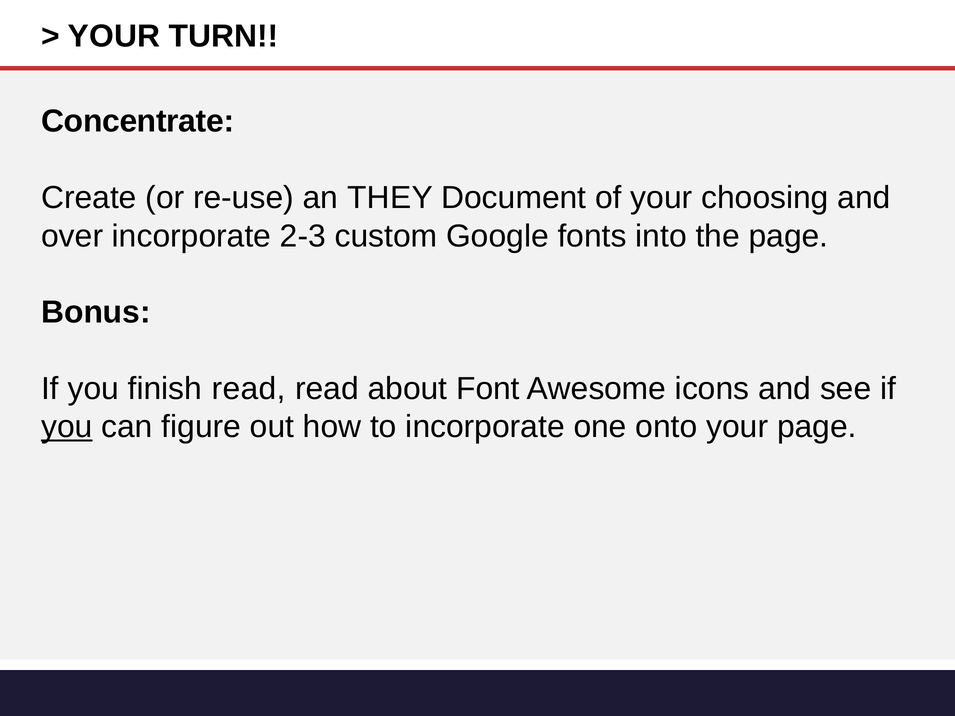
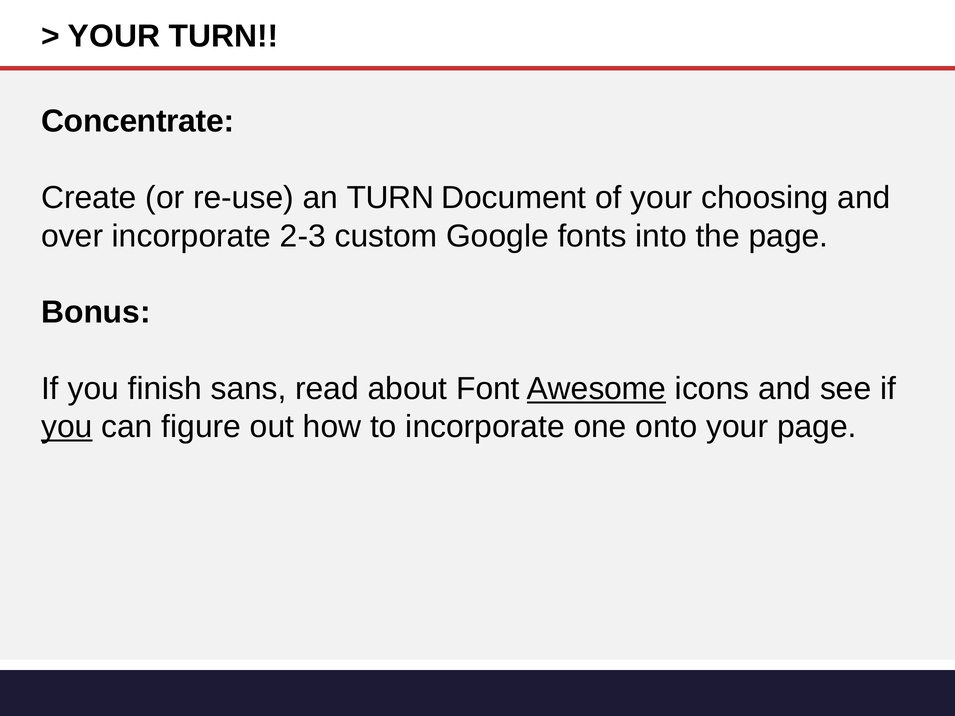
an THEY: THEY -> TURN
finish read: read -> sans
Awesome underline: none -> present
